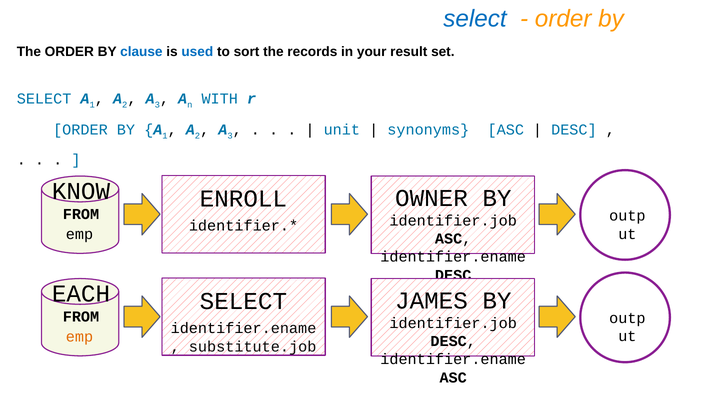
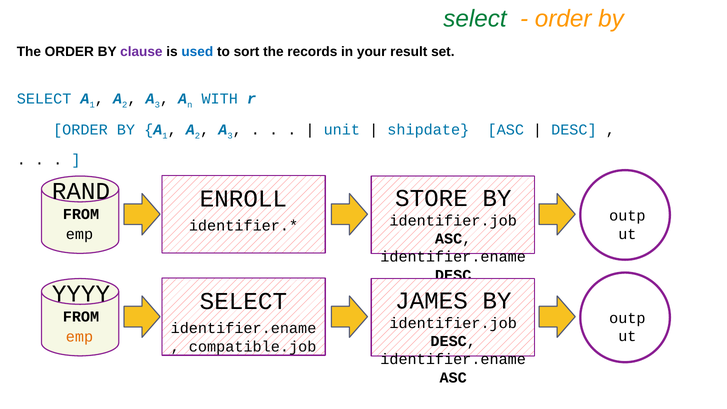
select at (475, 19) colour: blue -> green
clause colour: blue -> purple
synonyms: synonyms -> shipdate
KNOW: KNOW -> RAND
OWNER: OWNER -> STORE
EACH: EACH -> YYYY
substitute.job: substitute.job -> compatible.job
